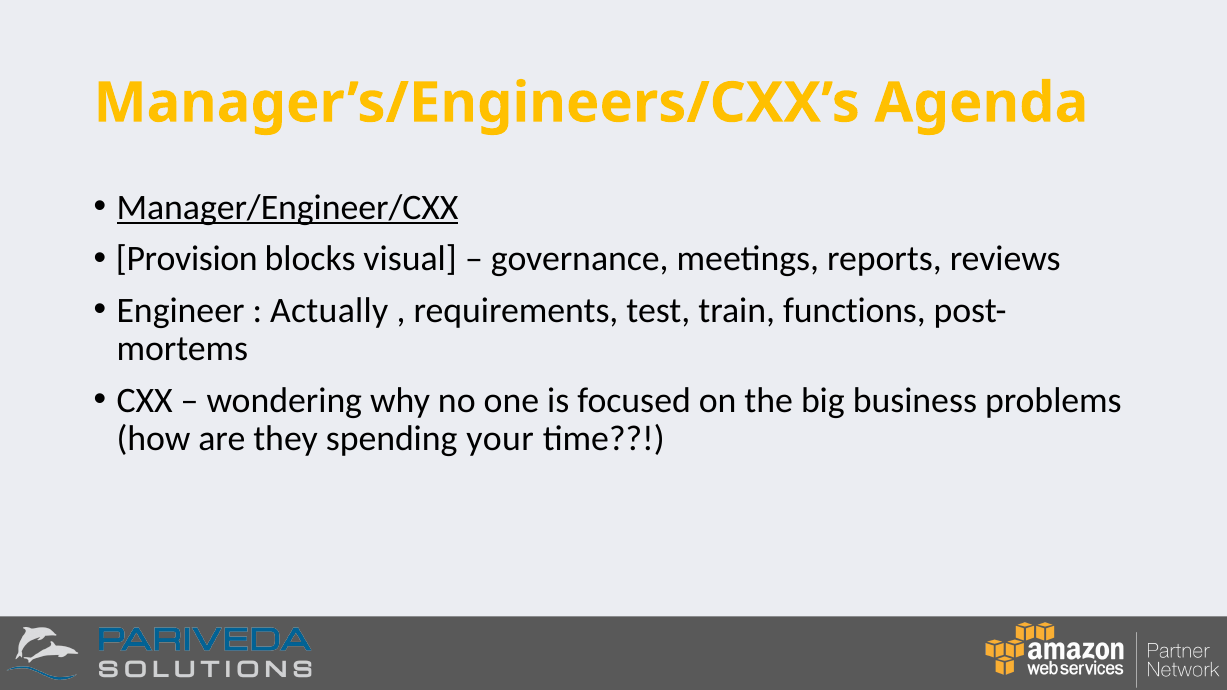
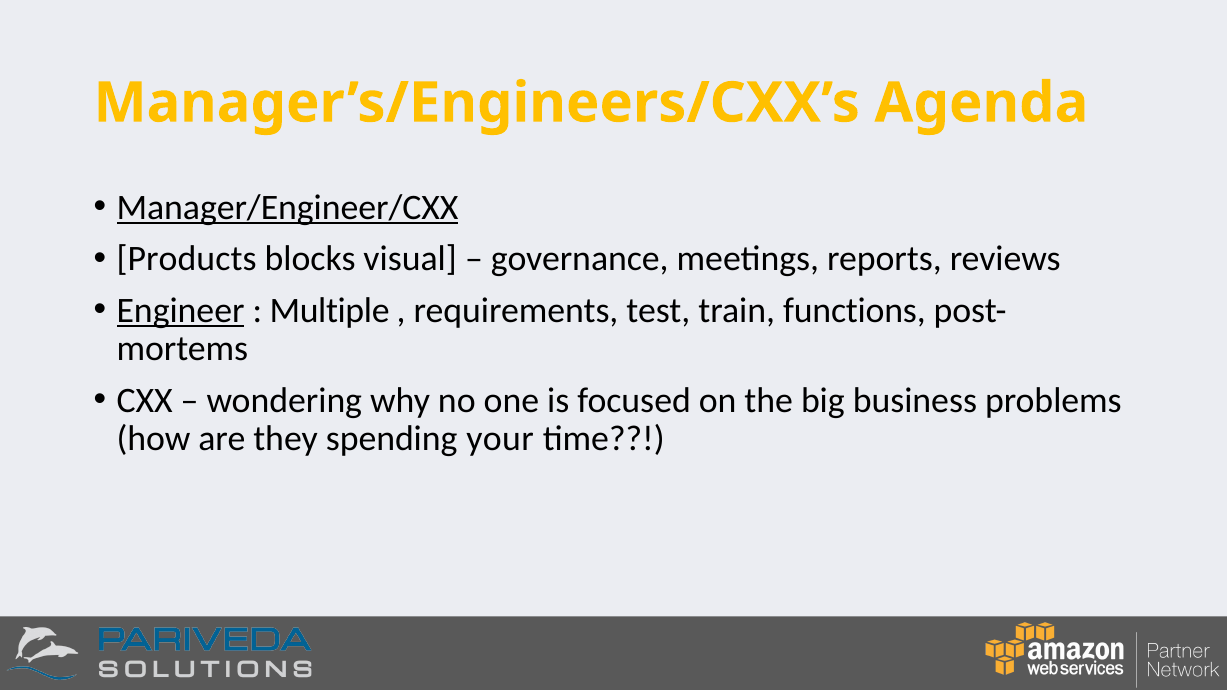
Provision: Provision -> Products
Engineer underline: none -> present
Actually: Actually -> Multiple
